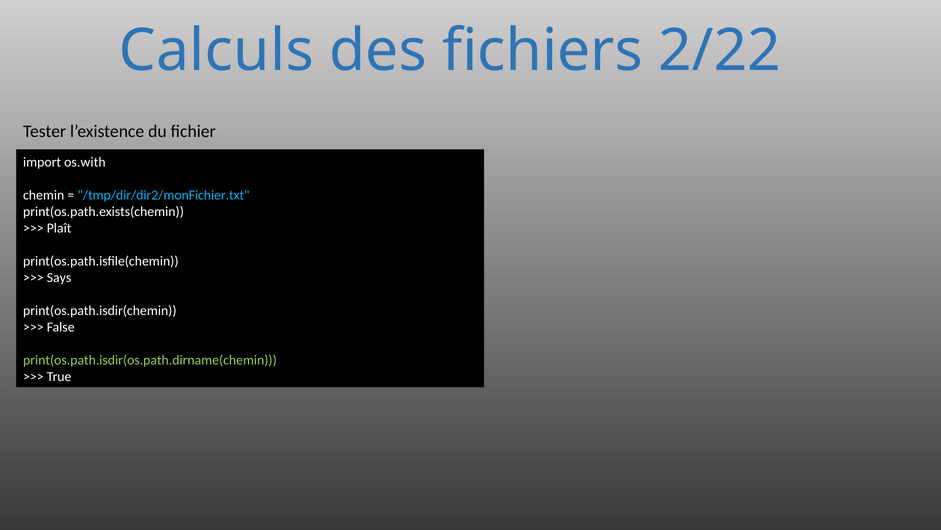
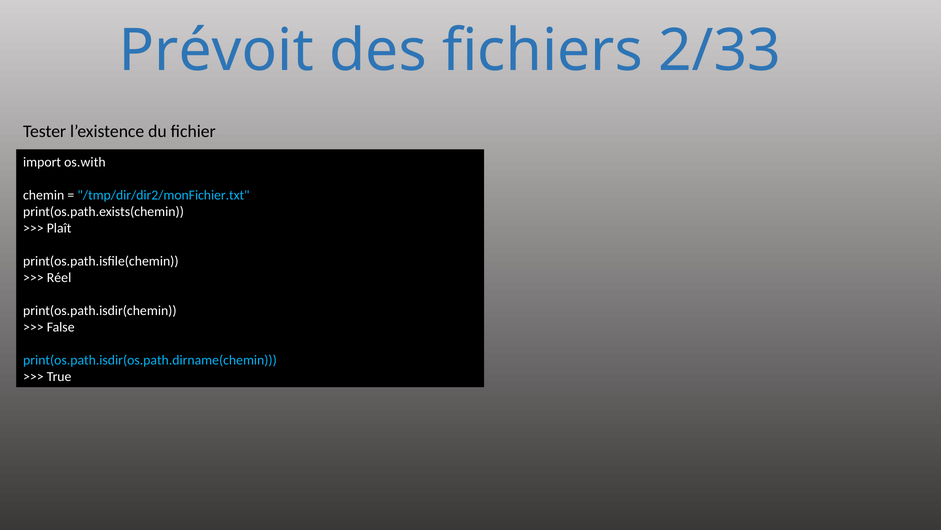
Calculs: Calculs -> Prévoit
2/22: 2/22 -> 2/33
Says: Says -> Réel
print(os.path.isdir(os.path.dirname(chemin colour: light green -> light blue
